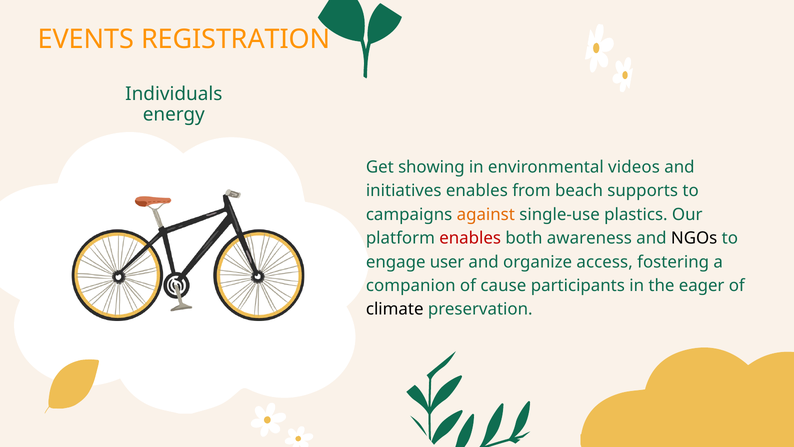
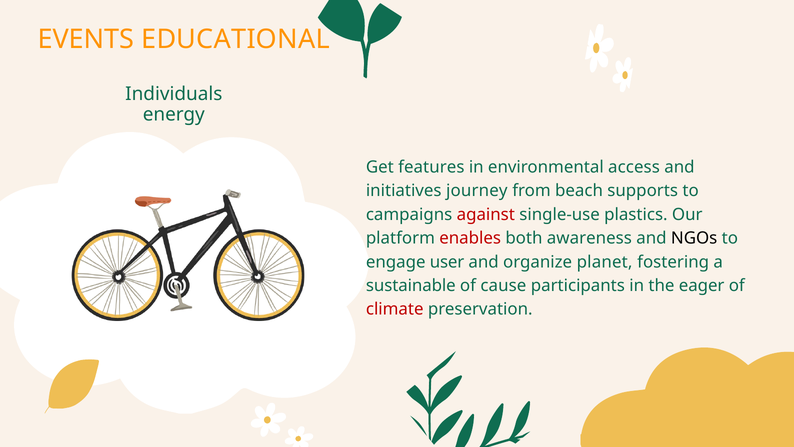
REGISTRATION: REGISTRATION -> EDUCATIONAL
showing: showing -> features
videos: videos -> access
initiatives enables: enables -> journey
against colour: orange -> red
access: access -> planet
companion: companion -> sustainable
climate colour: black -> red
